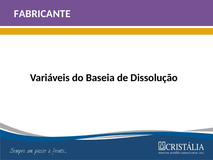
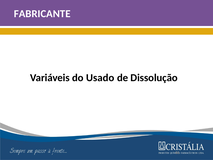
Baseia: Baseia -> Usado
